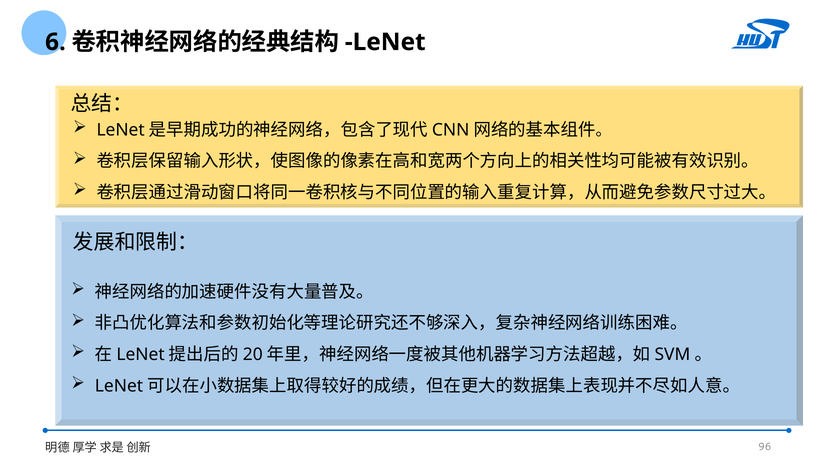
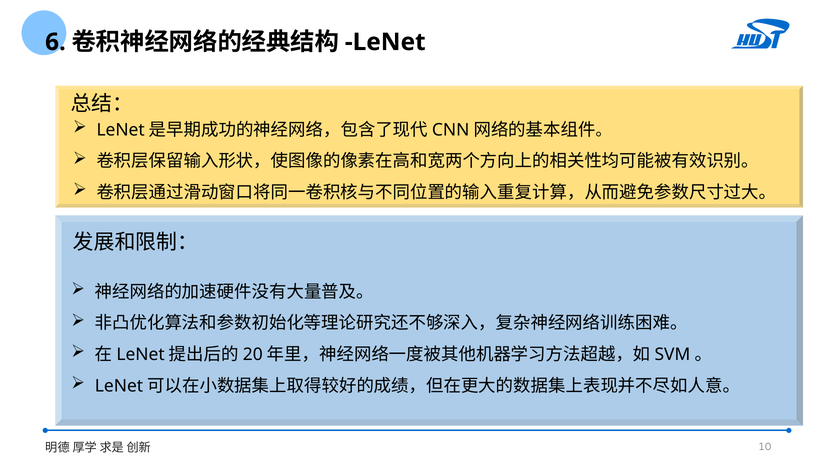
96: 96 -> 10
